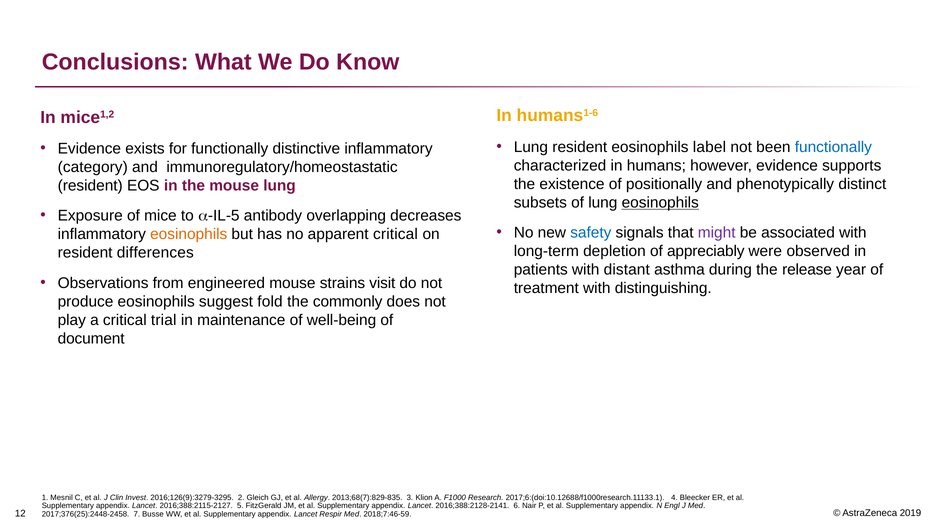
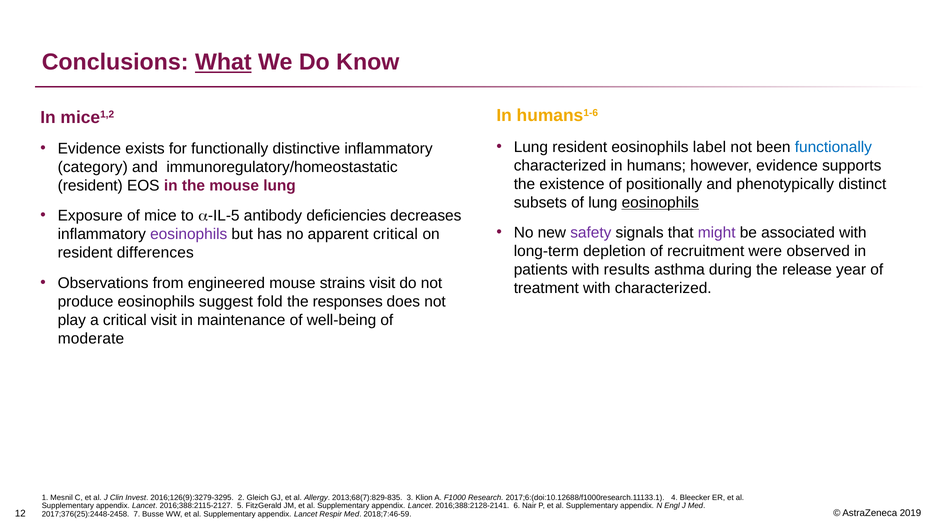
What underline: none -> present
overlapping: overlapping -> deficiencies
safety colour: blue -> purple
eosinophils at (189, 234) colour: orange -> purple
appreciably: appreciably -> recruitment
distant: distant -> results
with distinguishing: distinguishing -> characterized
commonly: commonly -> responses
critical trial: trial -> visit
document: document -> moderate
